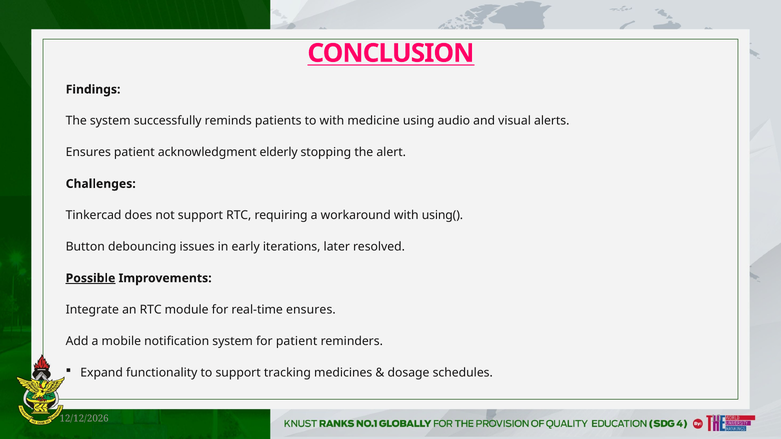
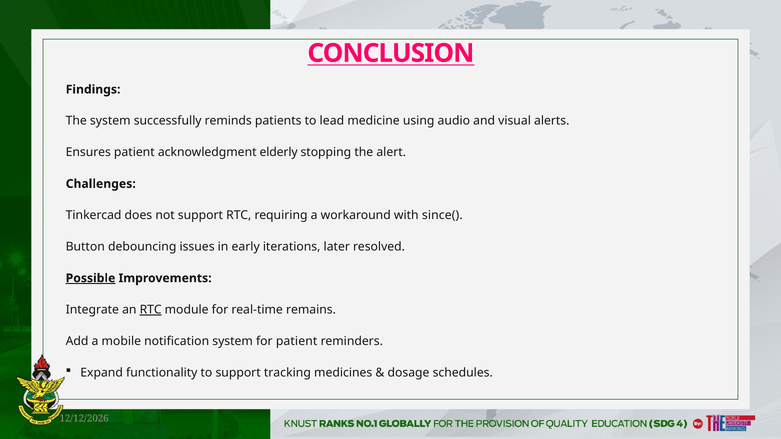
to with: with -> lead
using(: using( -> since(
RTC at (151, 310) underline: none -> present
real-time ensures: ensures -> remains
